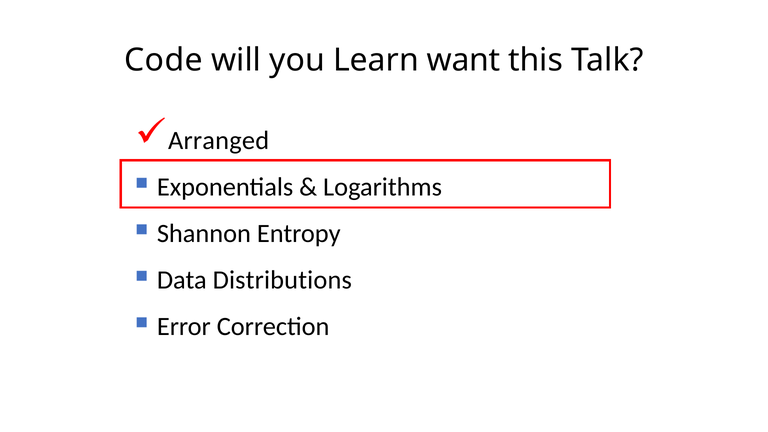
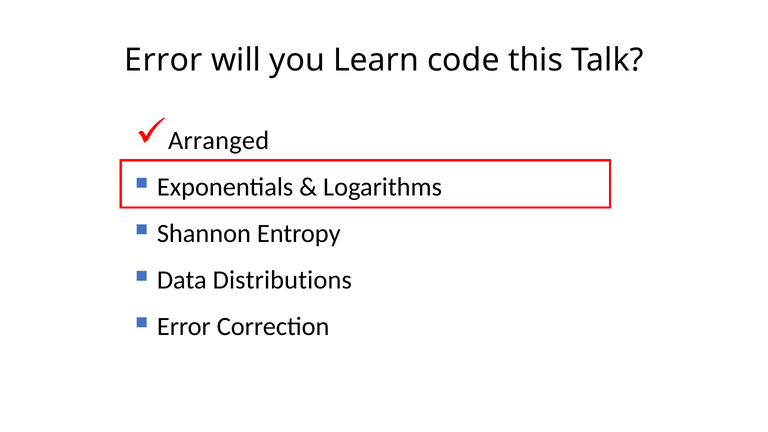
Code at (163, 60): Code -> Error
want: want -> code
